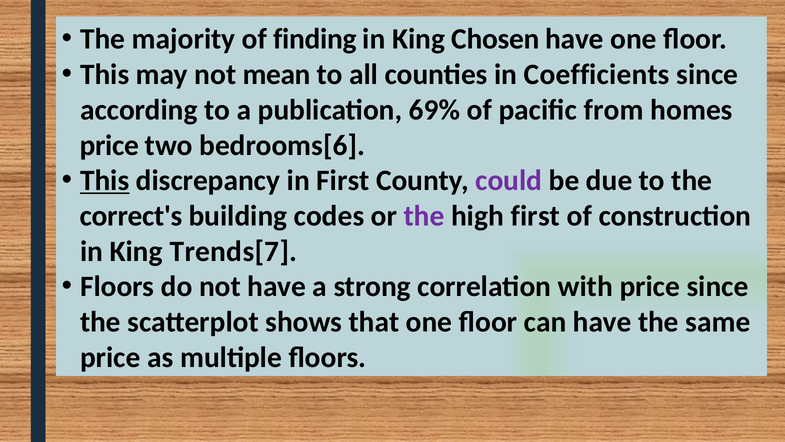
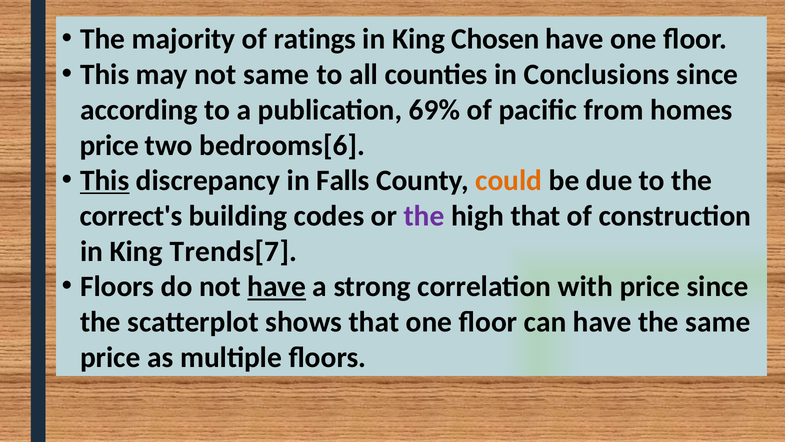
finding: finding -> ratings
not mean: mean -> same
Coefficients: Coefficients -> Conclusions
in First: First -> Falls
could colour: purple -> orange
high first: first -> that
have at (277, 286) underline: none -> present
